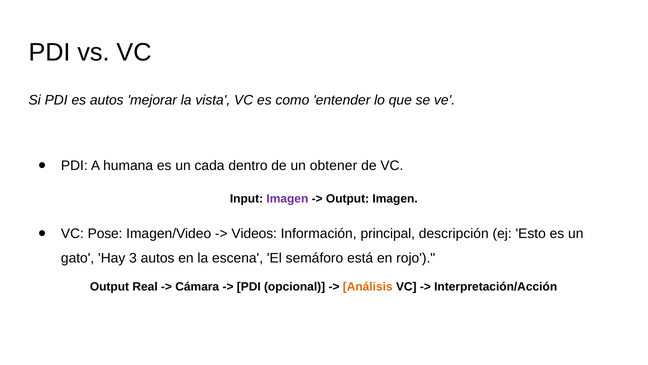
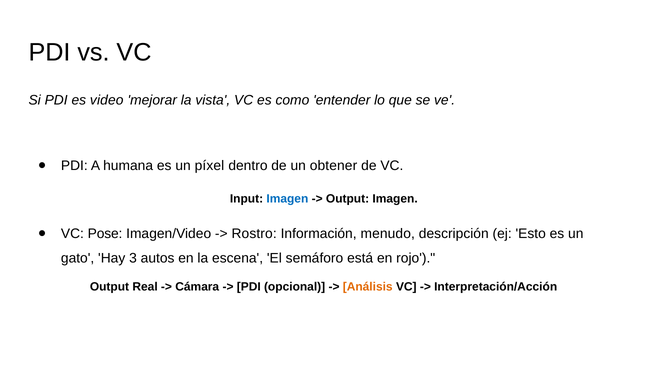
es autos: autos -> video
cada: cada -> píxel
Imagen at (287, 199) colour: purple -> blue
Videos: Videos -> Rostro
principal: principal -> menudo
